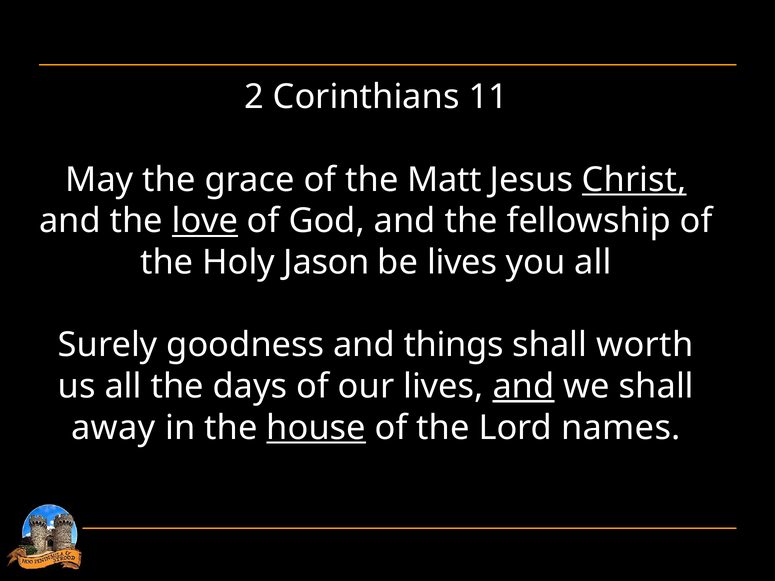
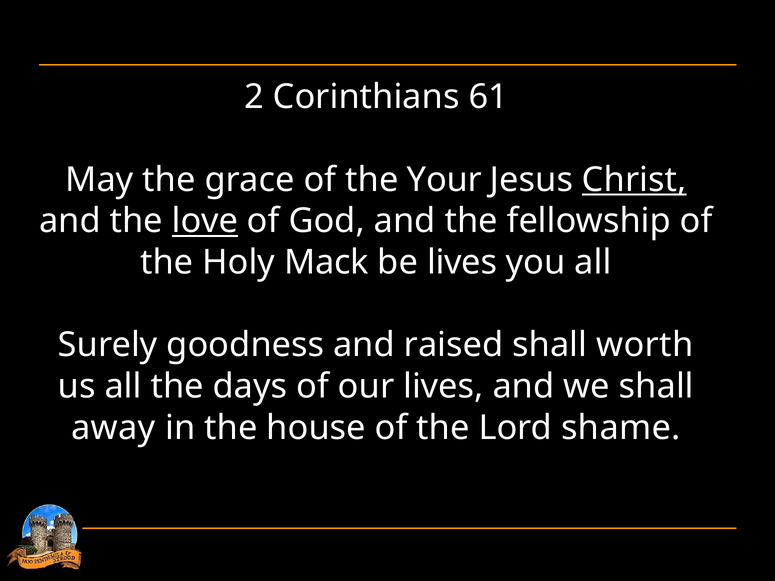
11: 11 -> 61
Matt: Matt -> Your
Jason: Jason -> Mack
things: things -> raised
and at (524, 387) underline: present -> none
house underline: present -> none
names: names -> shame
